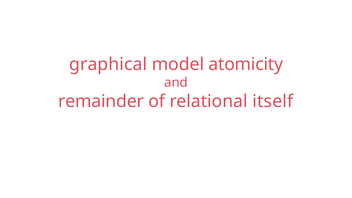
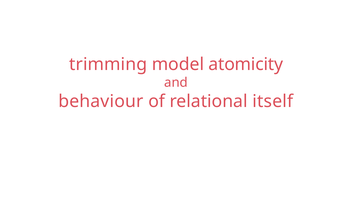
graphical: graphical -> trimming
remainder: remainder -> behaviour
